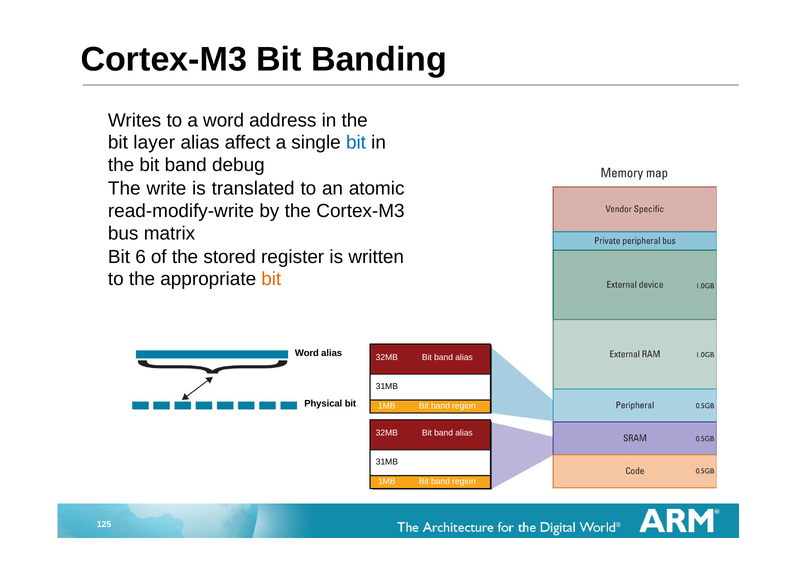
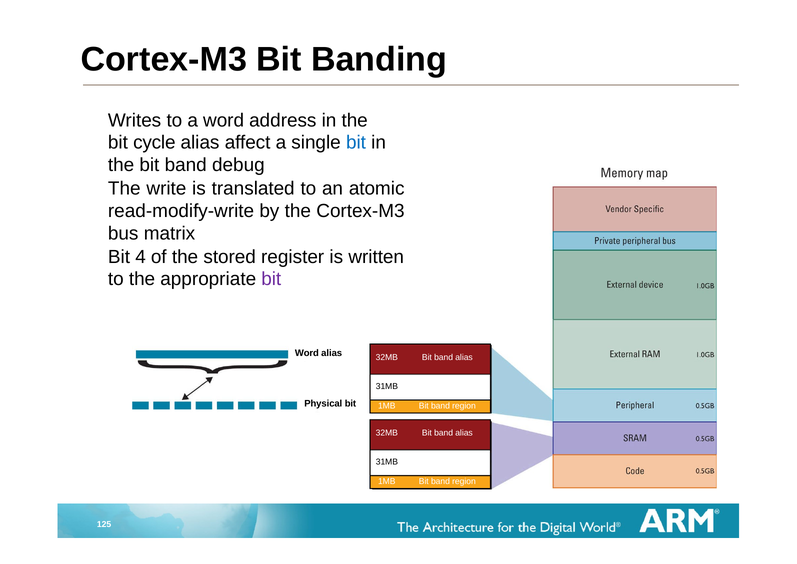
layer: layer -> cycle
6: 6 -> 4
bit at (271, 279) colour: orange -> purple
